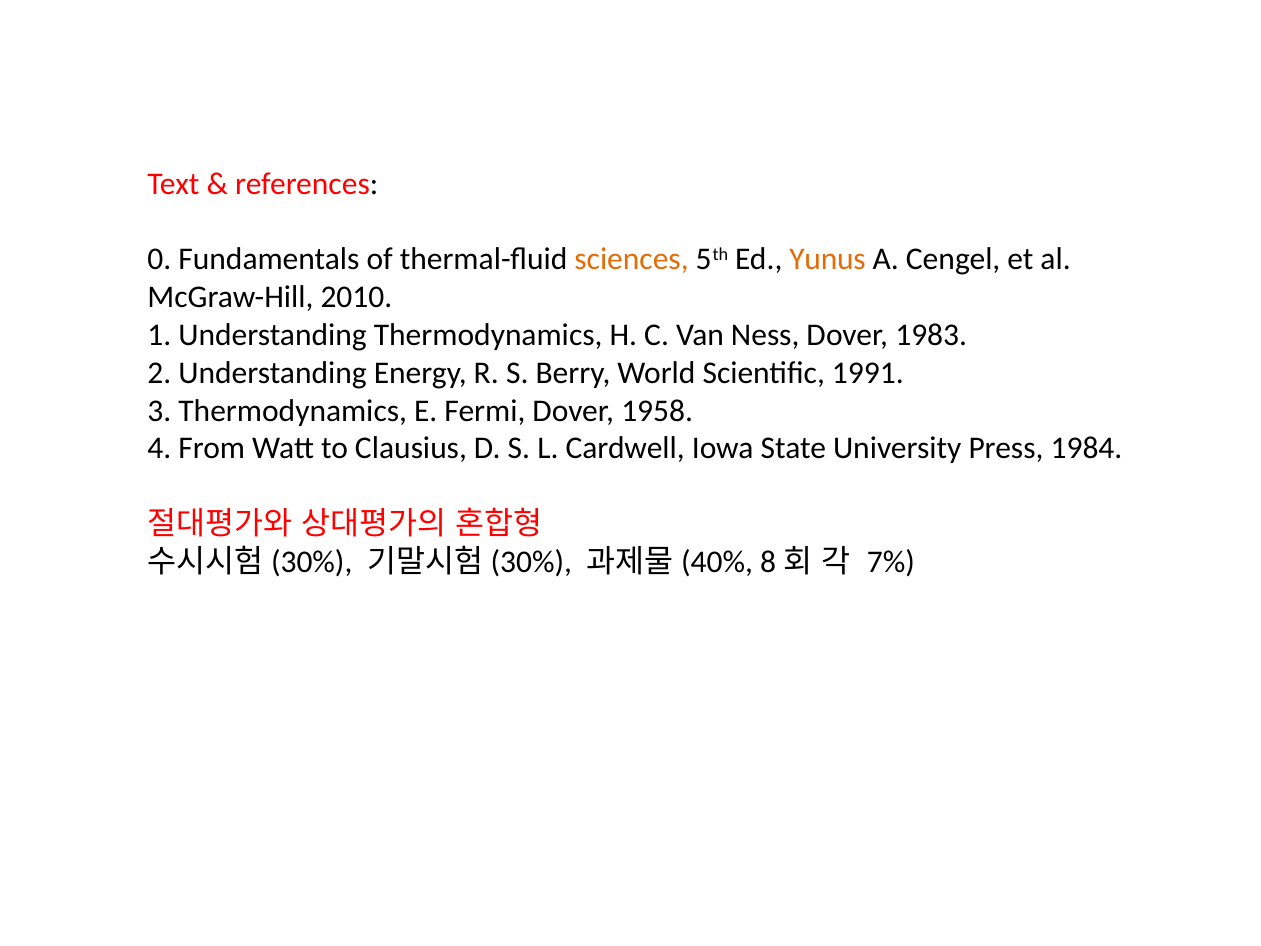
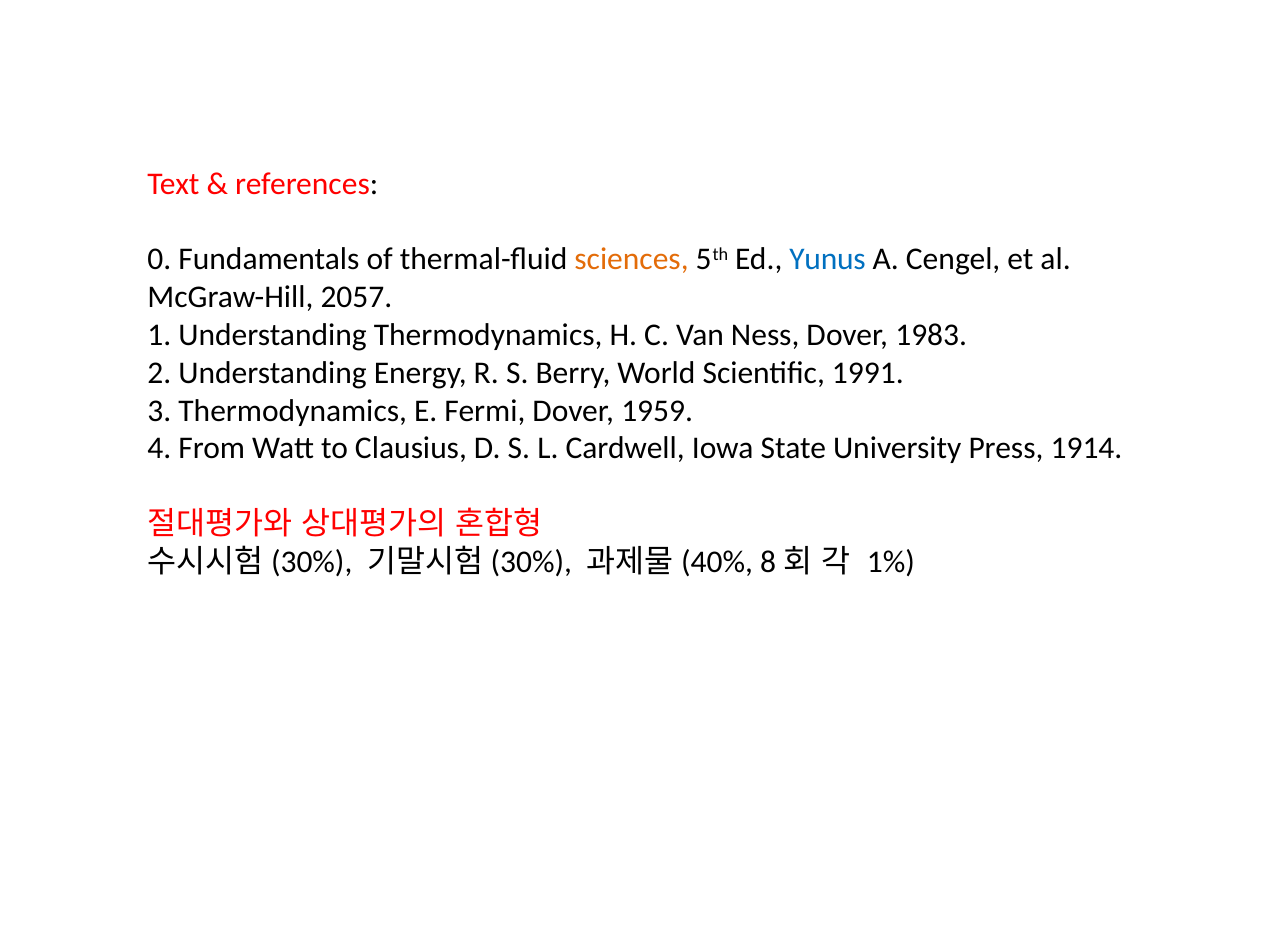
Yunus colour: orange -> blue
2010: 2010 -> 2057
1958: 1958 -> 1959
1984: 1984 -> 1914
7%: 7% -> 1%
